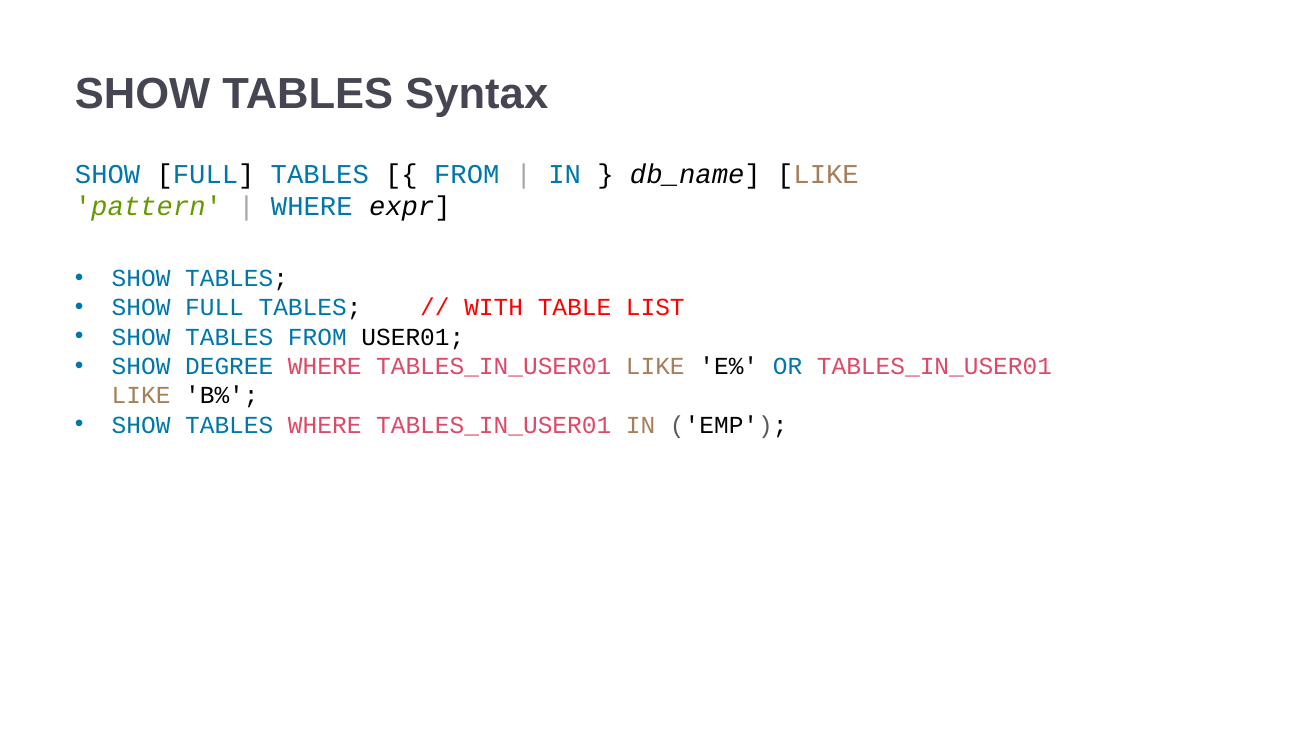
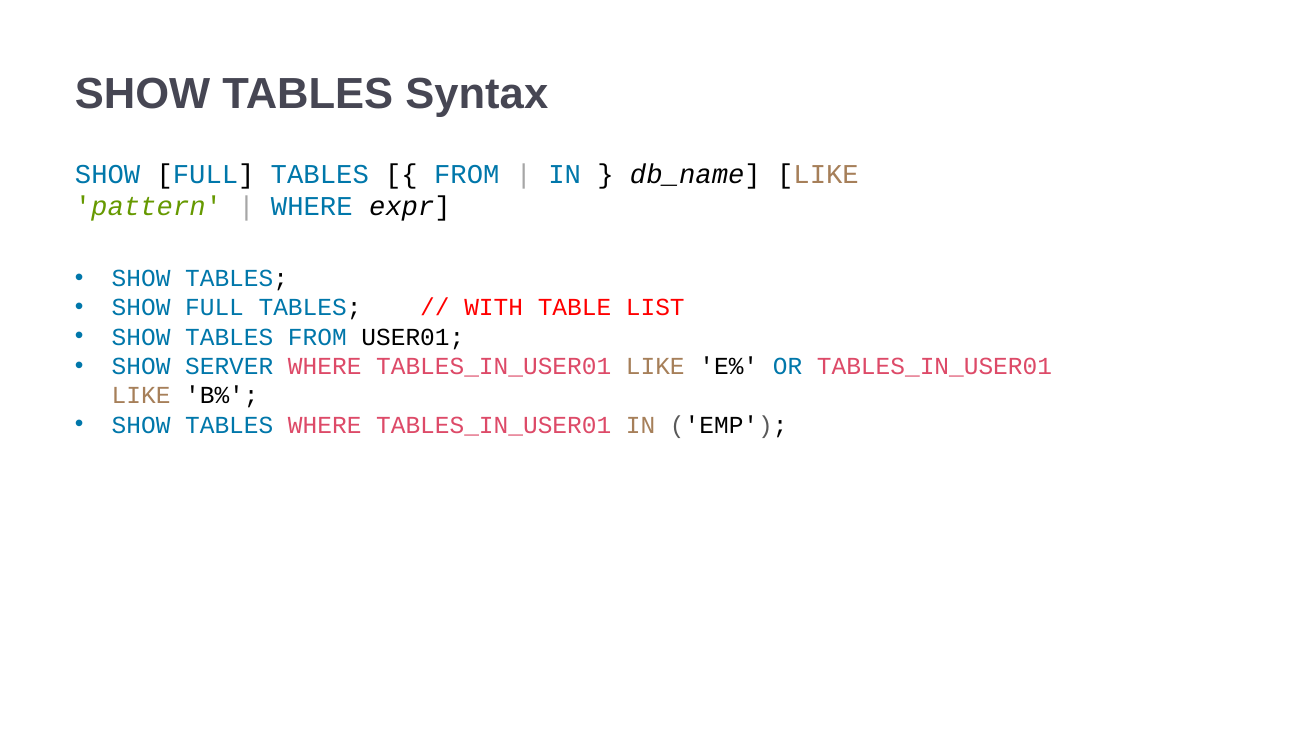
DEGREE: DEGREE -> SERVER
